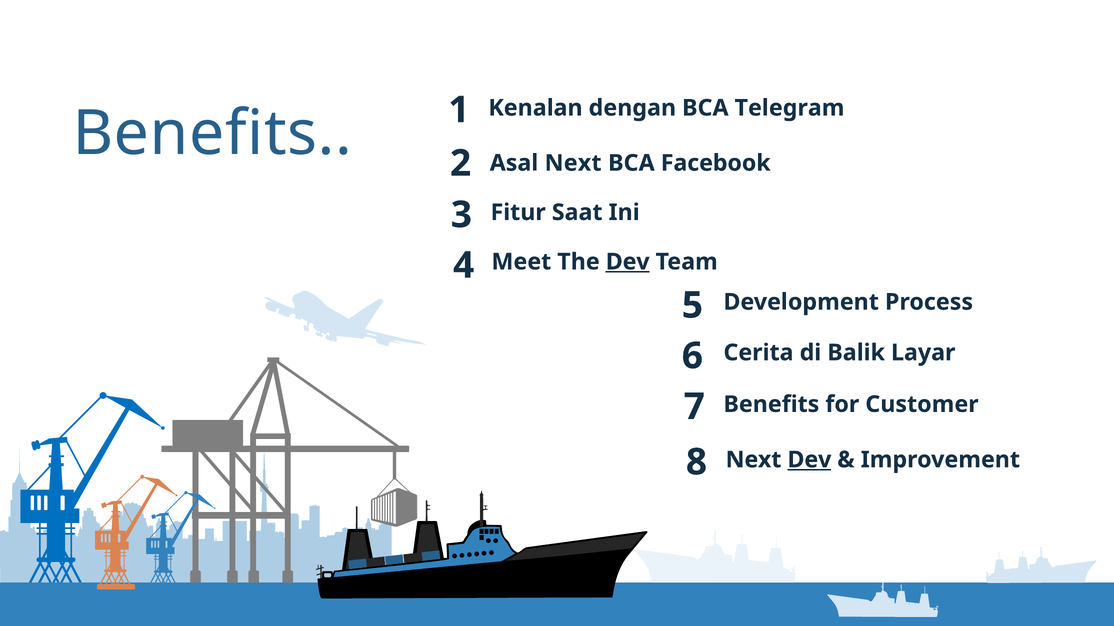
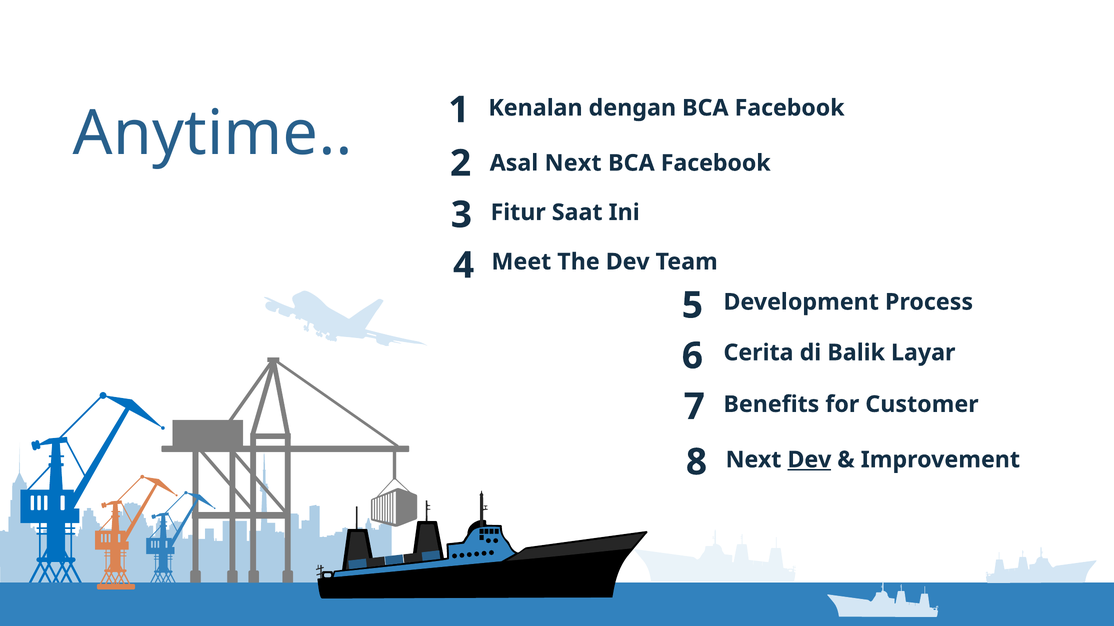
dengan BCA Telegram: Telegram -> Facebook
Benefits at (212, 134): Benefits -> Anytime
Dev at (628, 262) underline: present -> none
